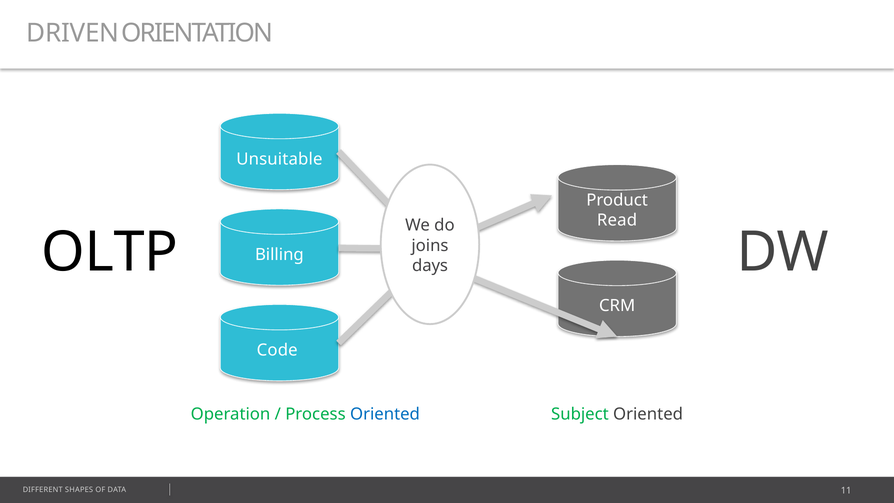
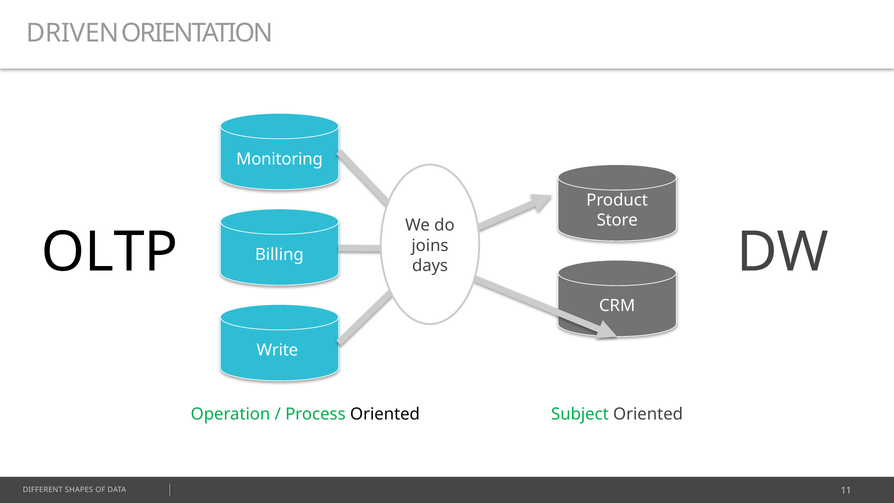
Unsuitable: Unsuitable -> Monitoring
Read: Read -> Store
Code: Code -> Write
Oriented at (385, 414) colour: blue -> black
